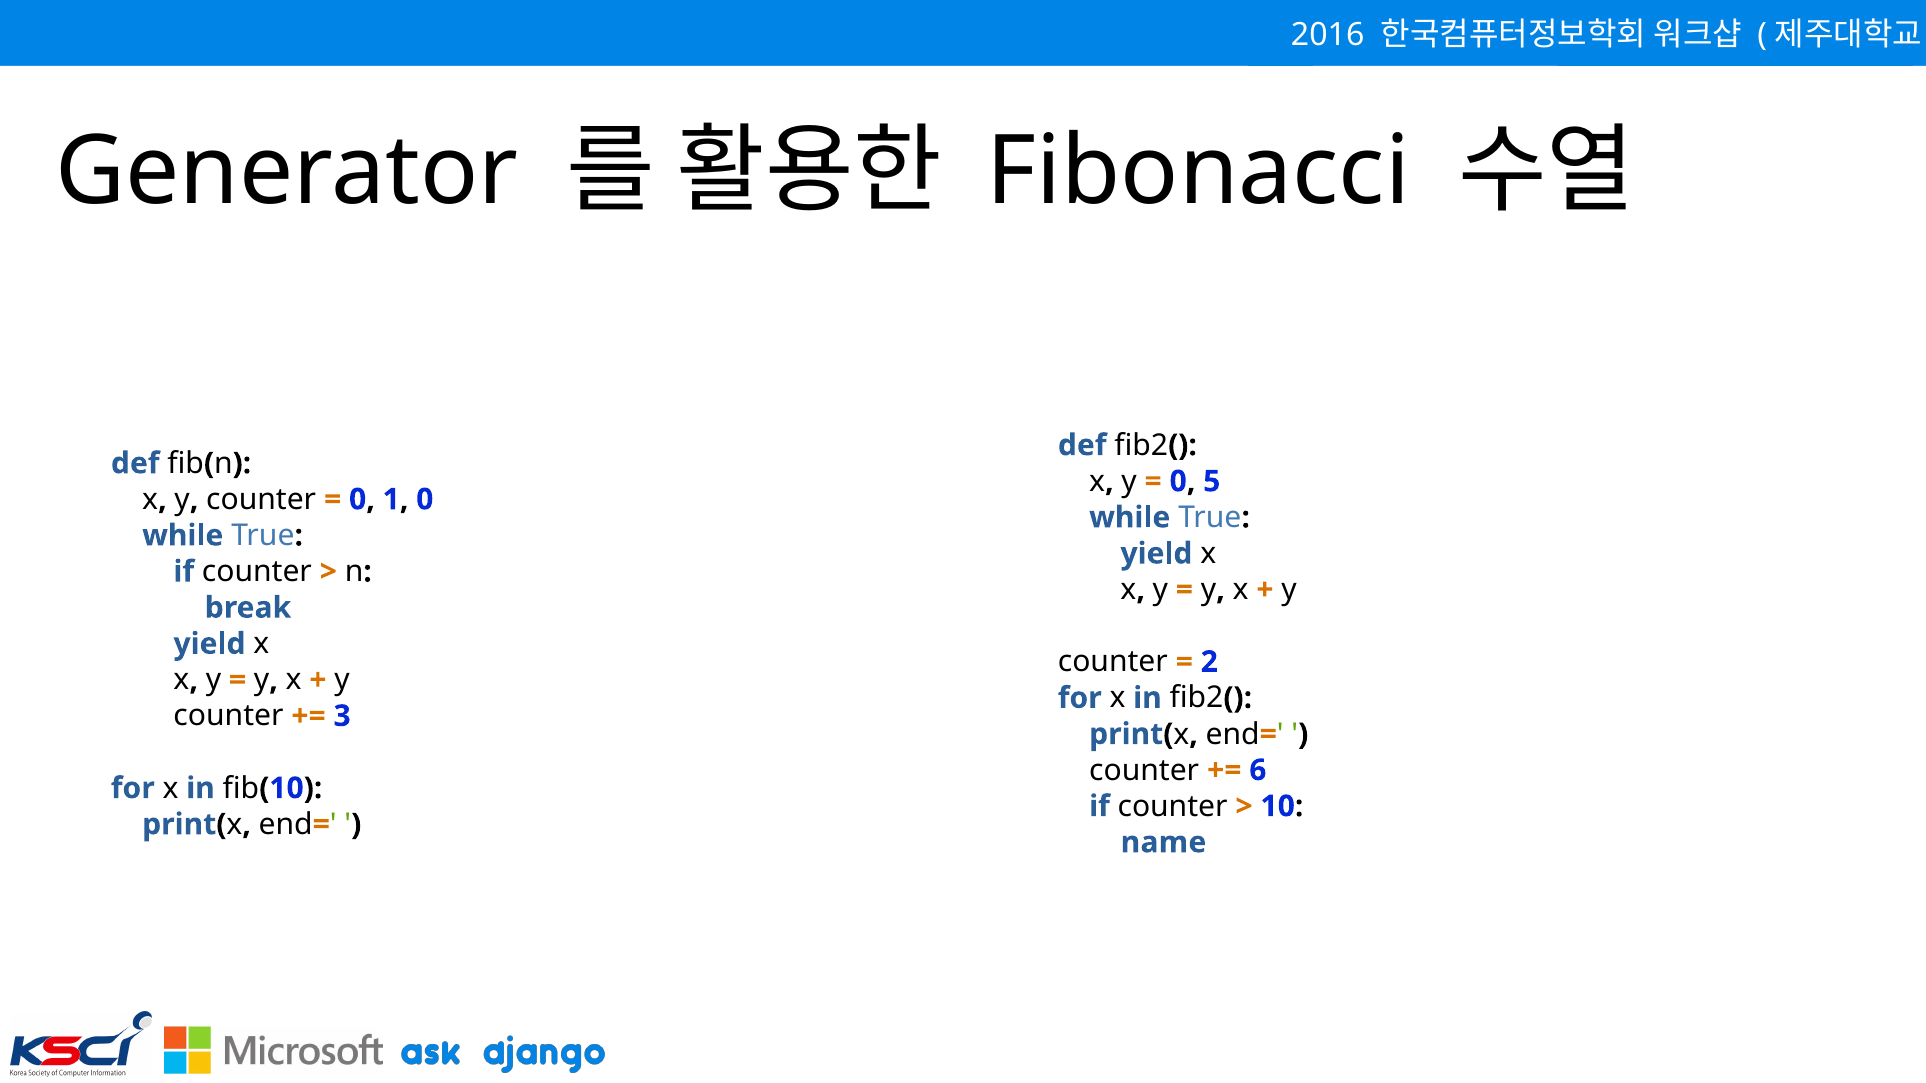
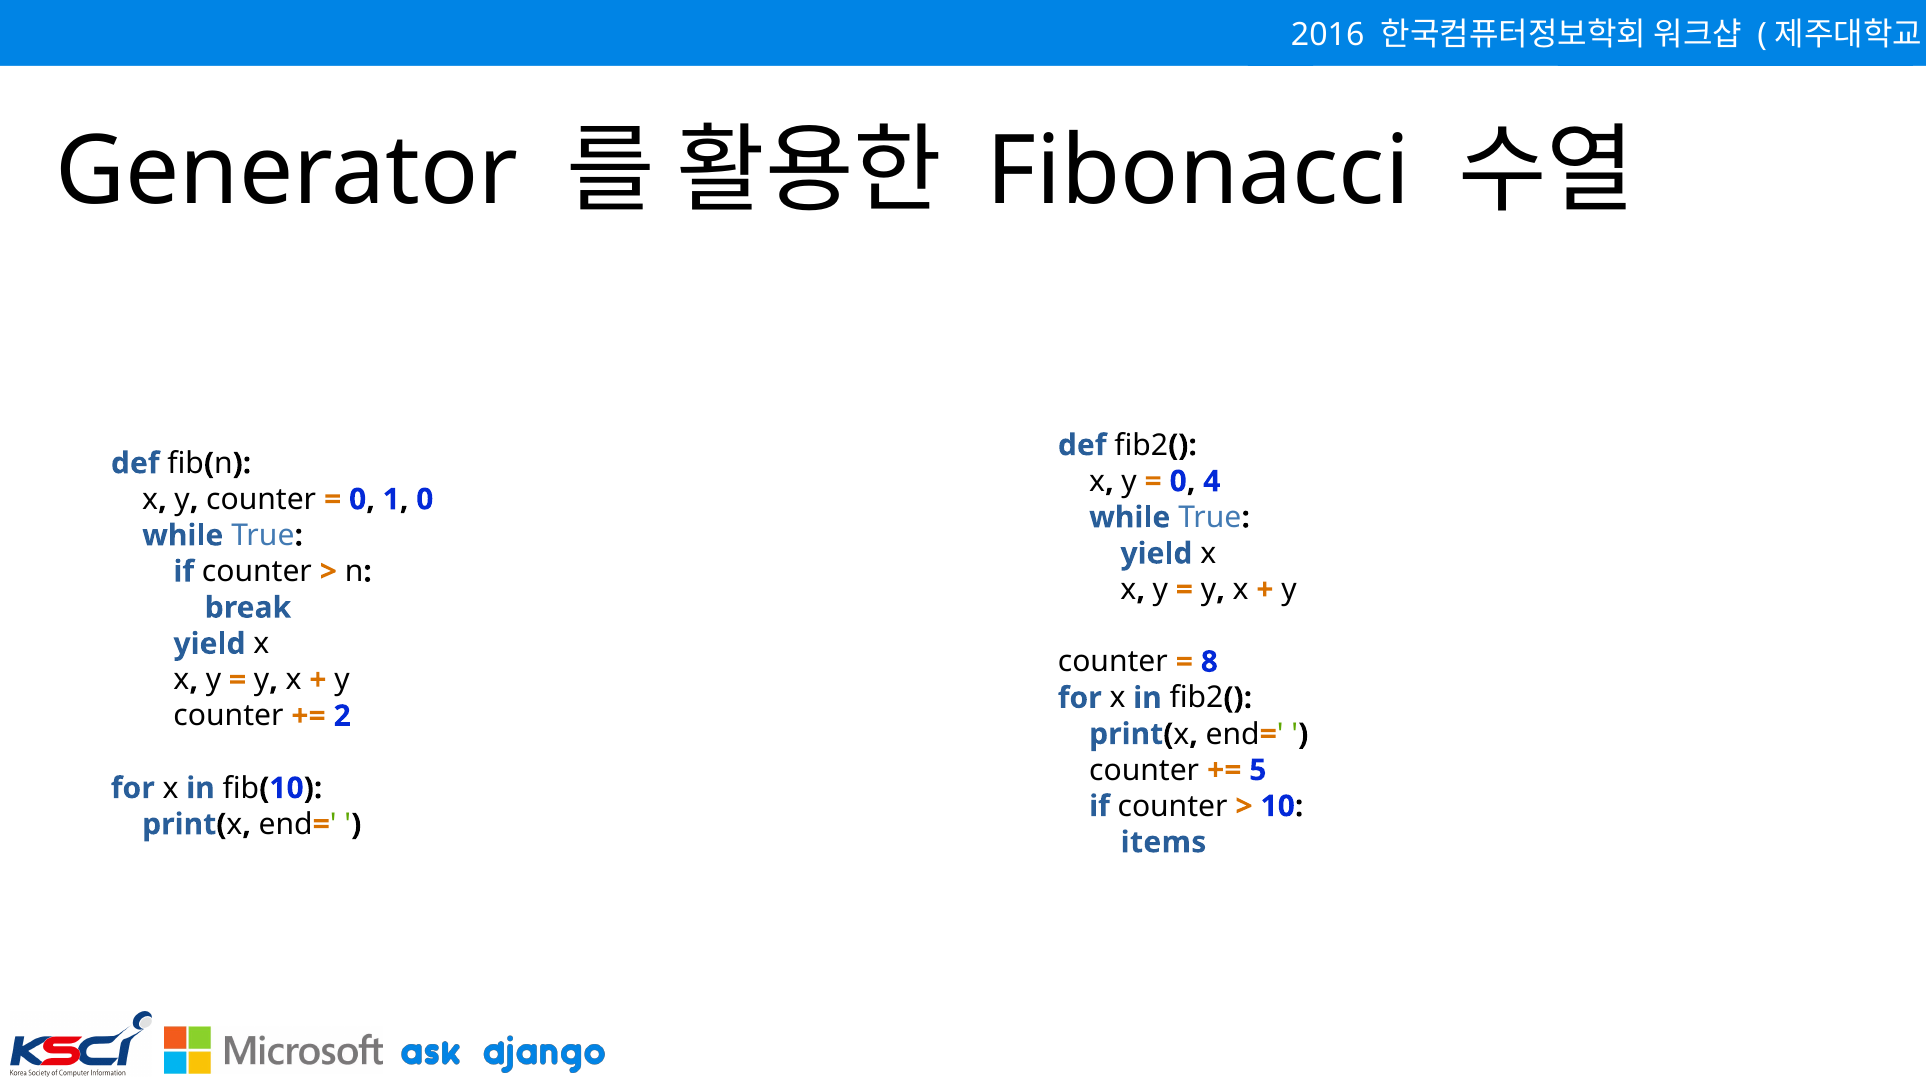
5: 5 -> 4
2: 2 -> 8
3: 3 -> 2
6: 6 -> 5
name: name -> items
